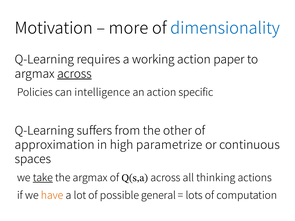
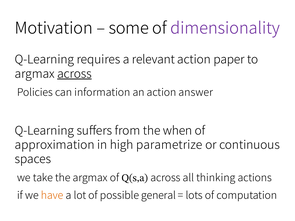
more: more -> some
dimensionality colour: blue -> purple
working: working -> relevant
intelligence: intelligence -> information
specific: specific -> answer
other: other -> when
take underline: present -> none
